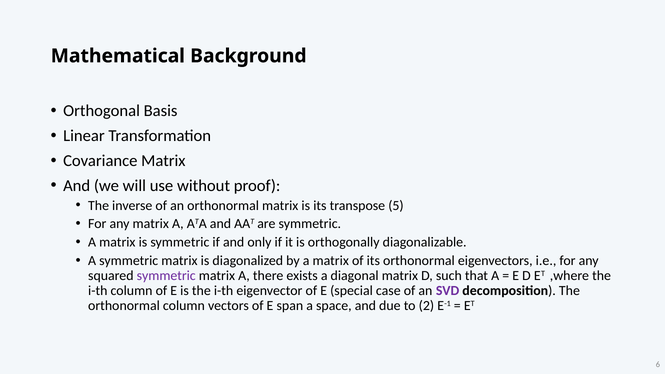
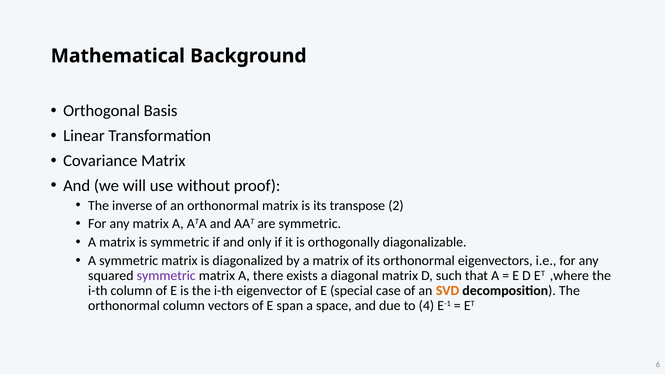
5: 5 -> 2
SVD colour: purple -> orange
2: 2 -> 4
